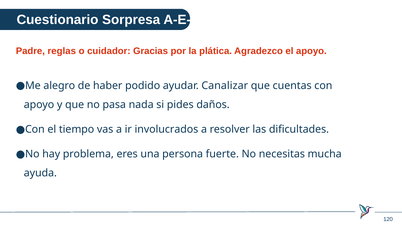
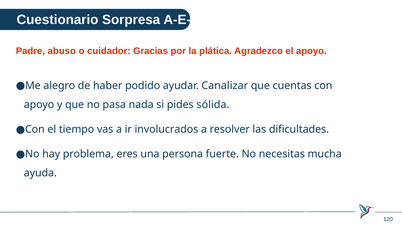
reglas: reglas -> abuso
daños: daños -> sólida
